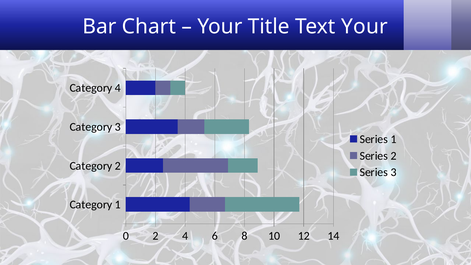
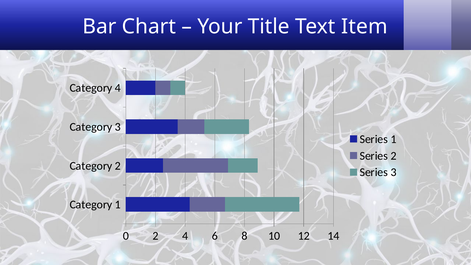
Text Your: Your -> Item
